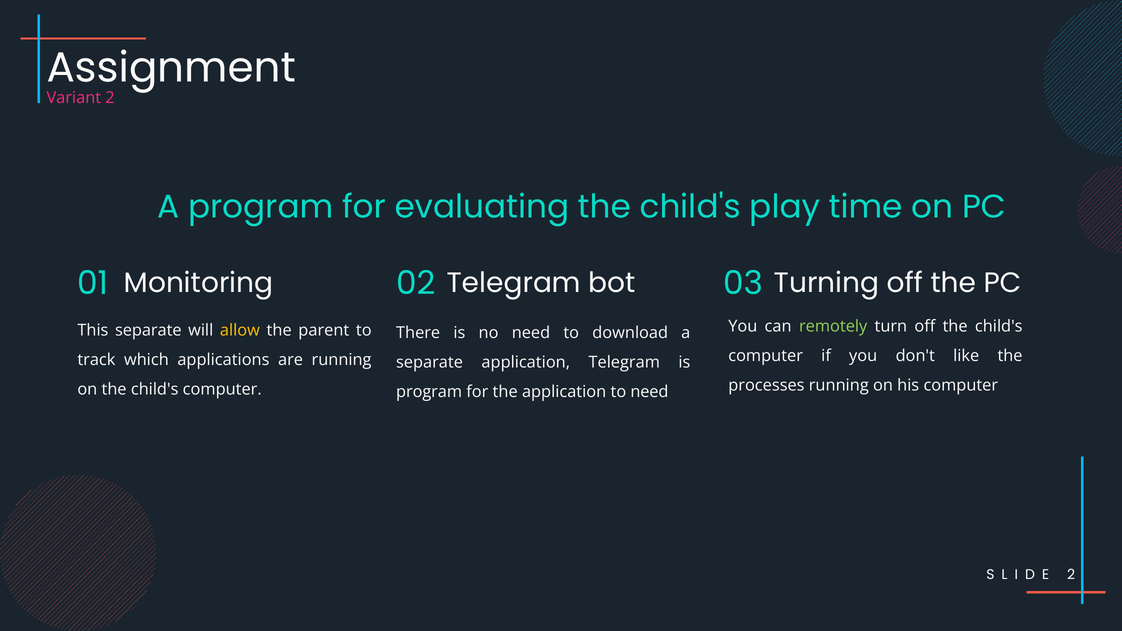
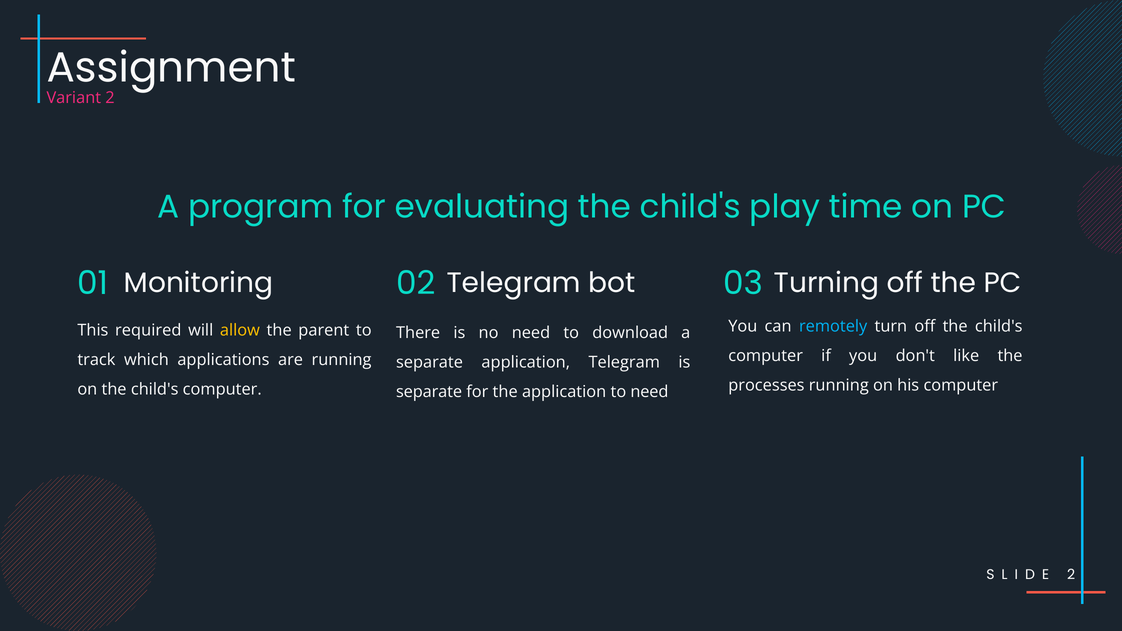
remotely colour: light green -> light blue
This separate: separate -> required
program at (429, 392): program -> separate
